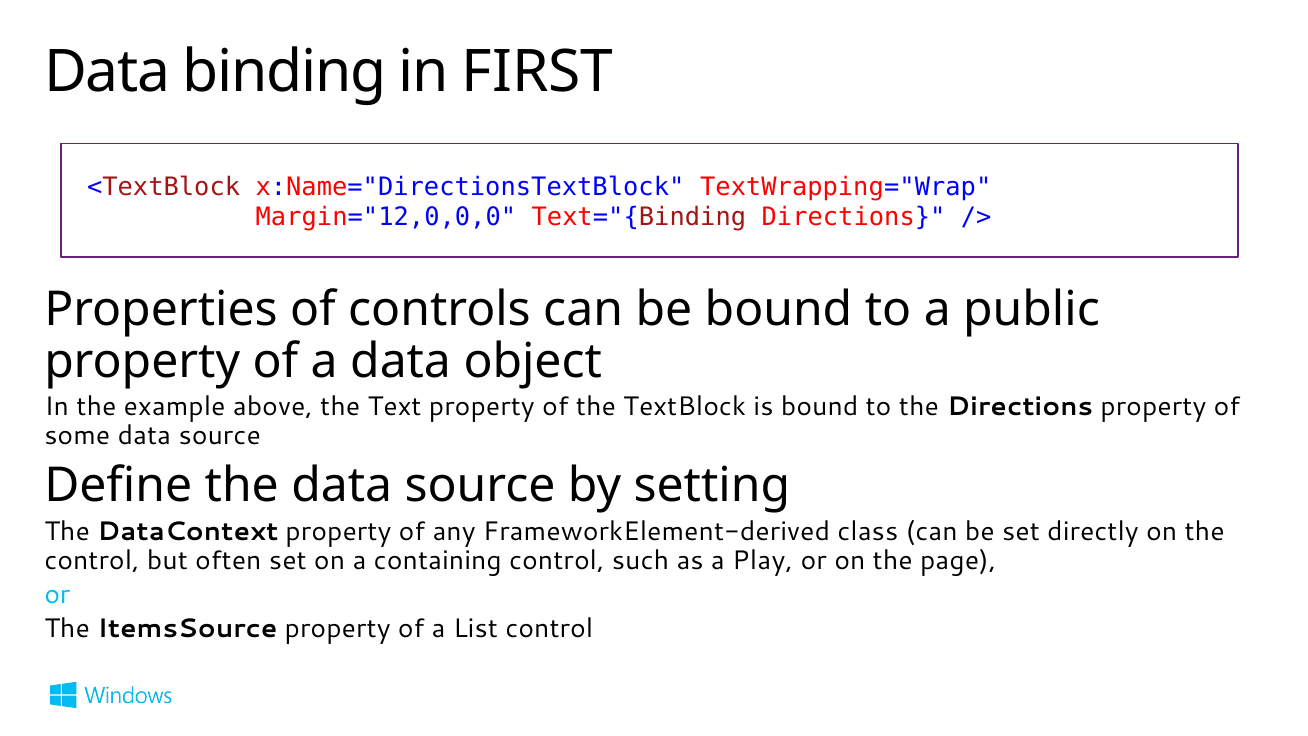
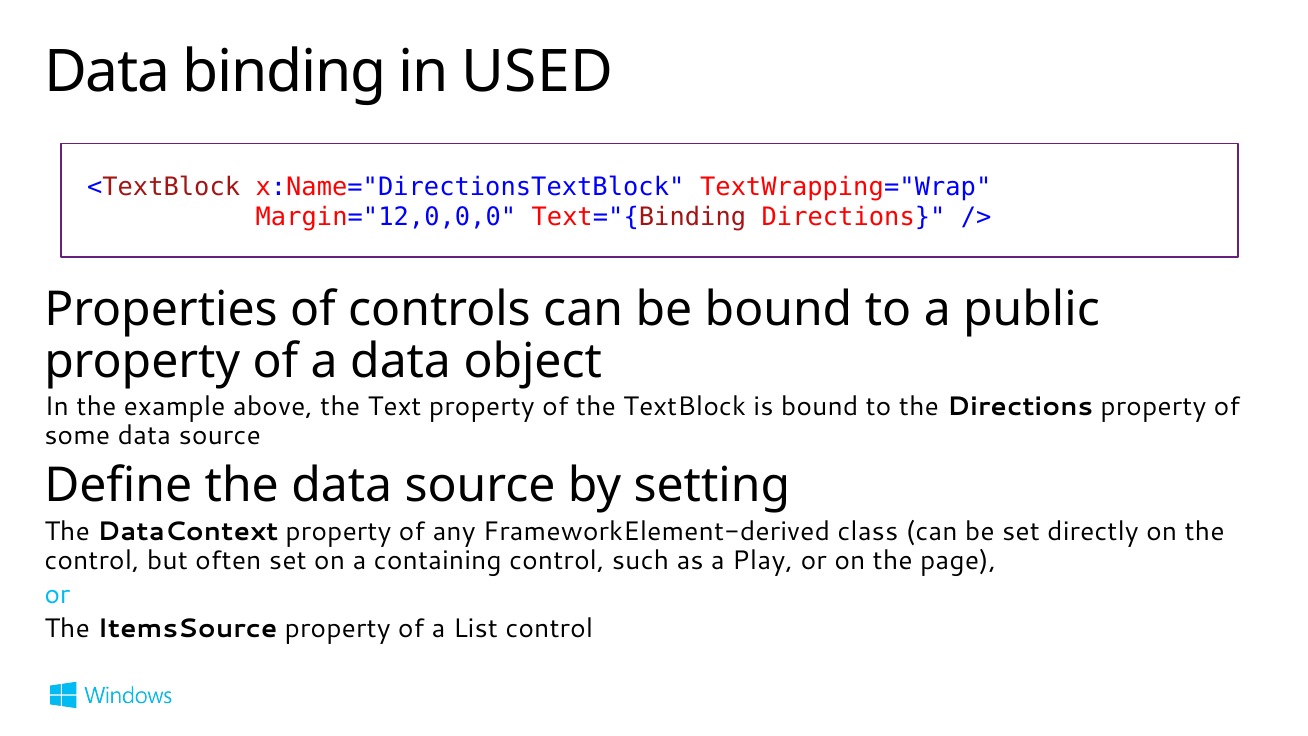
FIRST: FIRST -> USED
